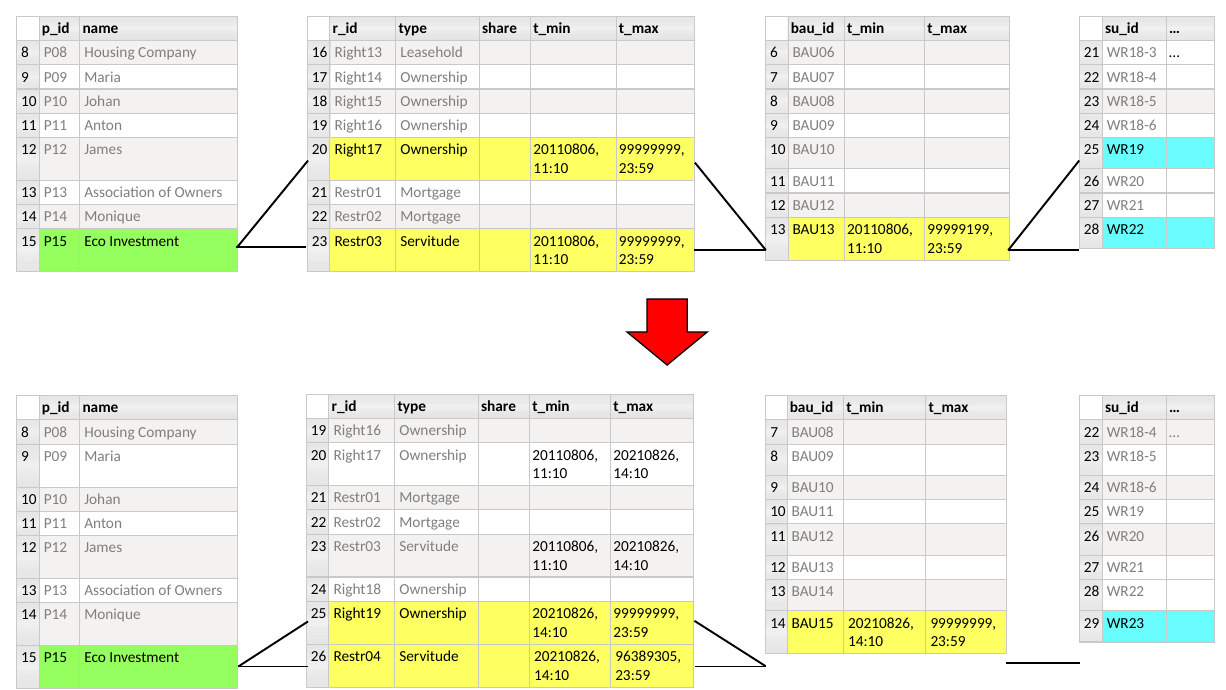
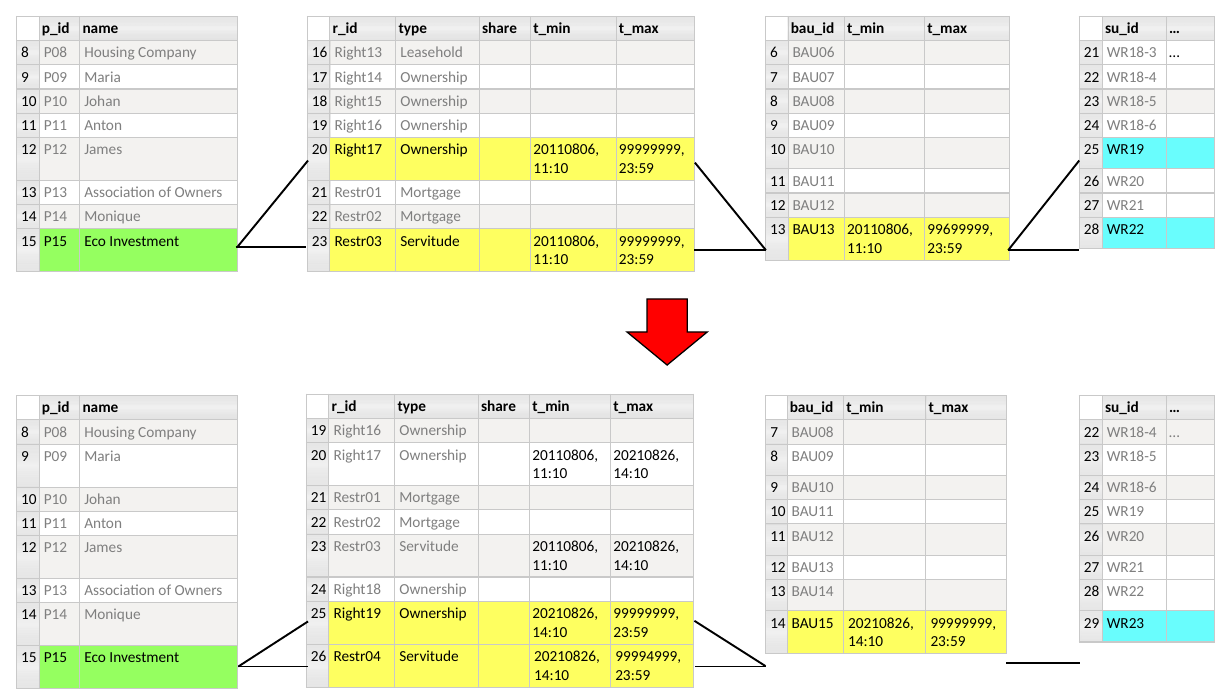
99999199: 99999199 -> 99699999
96389305: 96389305 -> 99994999
